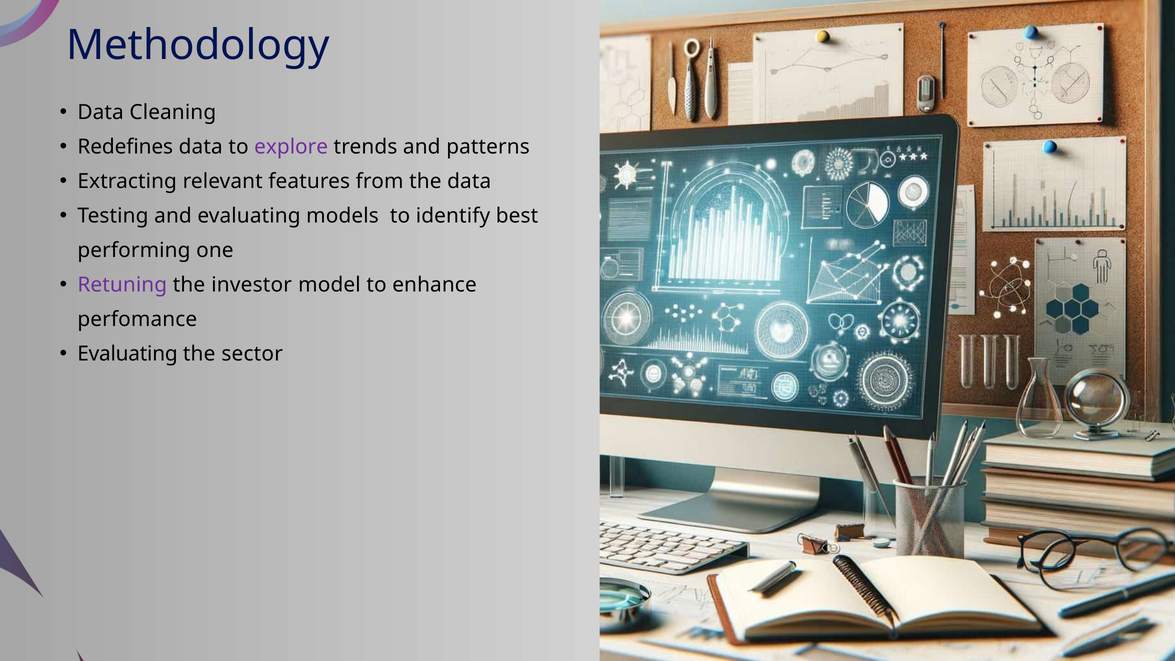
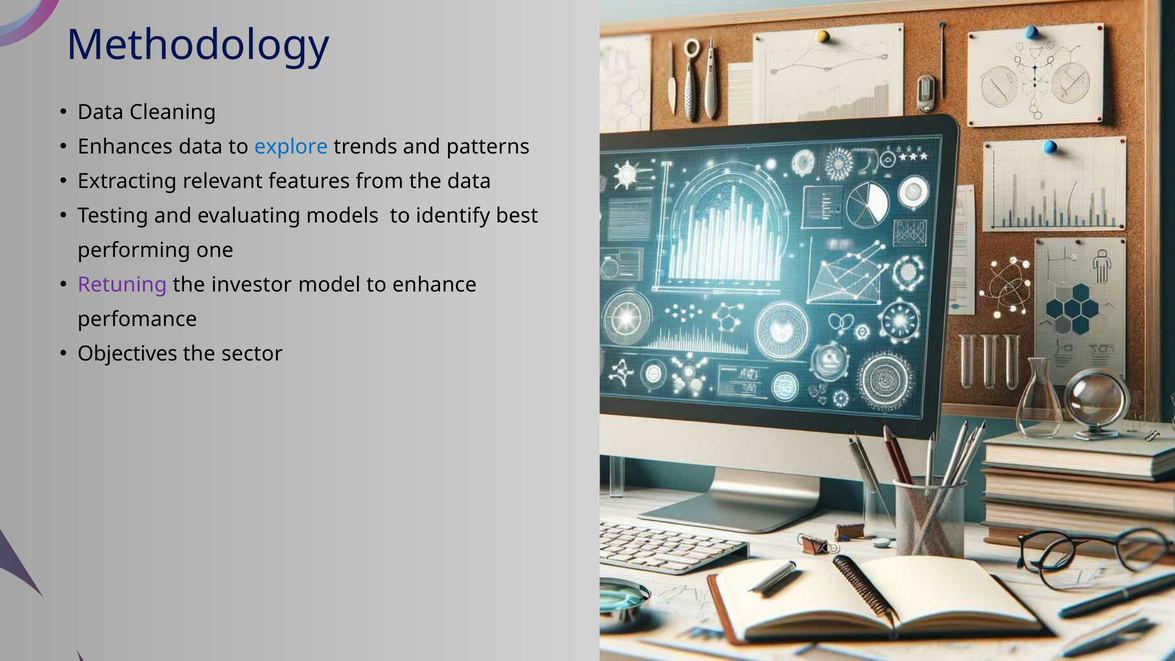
Redefines: Redefines -> Enhances
explore colour: purple -> blue
Evaluating at (128, 354): Evaluating -> Objectives
